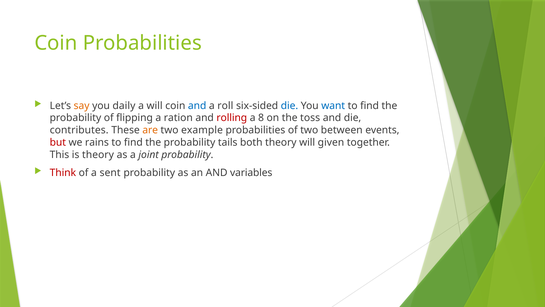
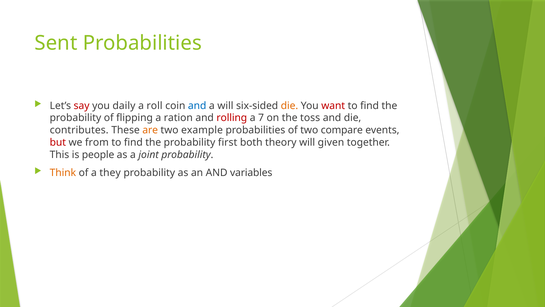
Coin at (56, 43): Coin -> Sent
say colour: orange -> red
a will: will -> roll
a roll: roll -> will
die at (289, 105) colour: blue -> orange
want colour: blue -> red
8: 8 -> 7
between: between -> compare
rains: rains -> from
tails: tails -> first
is theory: theory -> people
Think colour: red -> orange
sent: sent -> they
